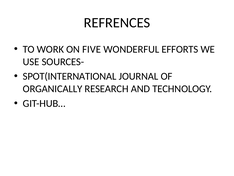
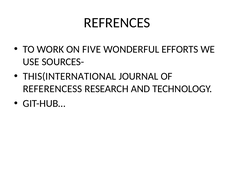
SPOT(INTERNATIONAL: SPOT(INTERNATIONAL -> THIS(INTERNATIONAL
ORGANICALLY: ORGANICALLY -> REFERENCESS
